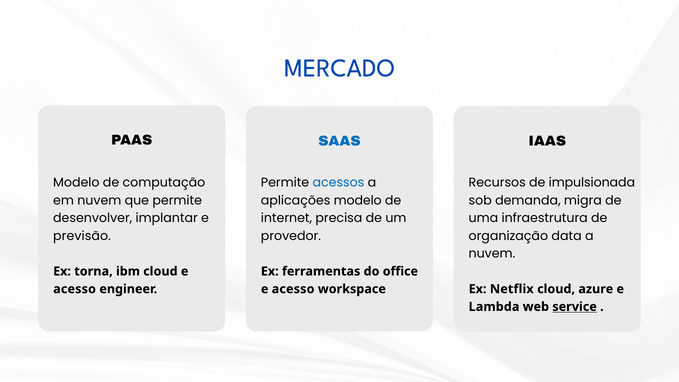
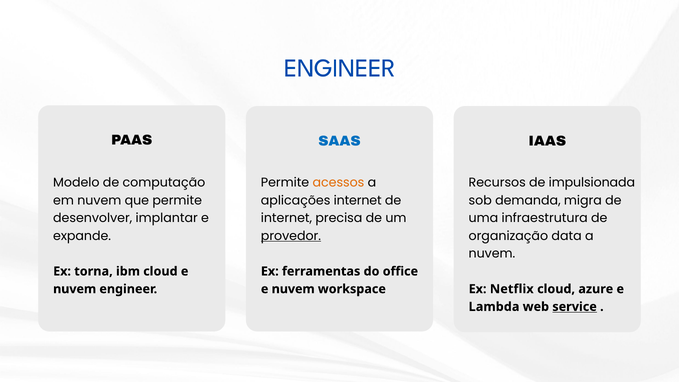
MERCADO at (339, 68): MERCADO -> ENGINEER
acessos colour: blue -> orange
aplicações modelo: modelo -> internet
previsão: previsão -> expande
provedor underline: none -> present
acesso at (75, 289): acesso -> nuvem
acesso at (293, 289): acesso -> nuvem
